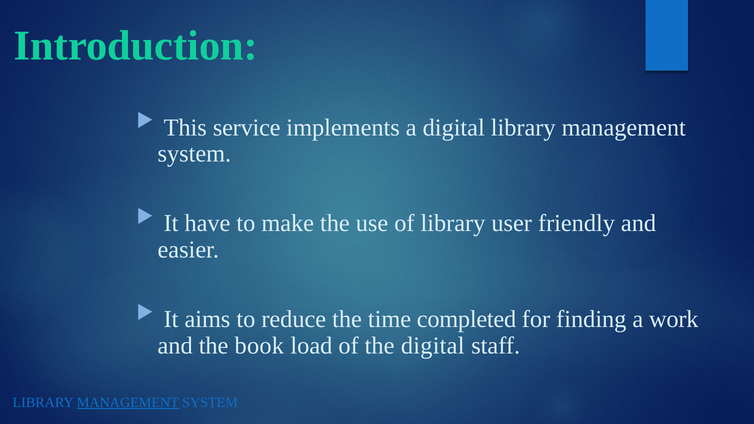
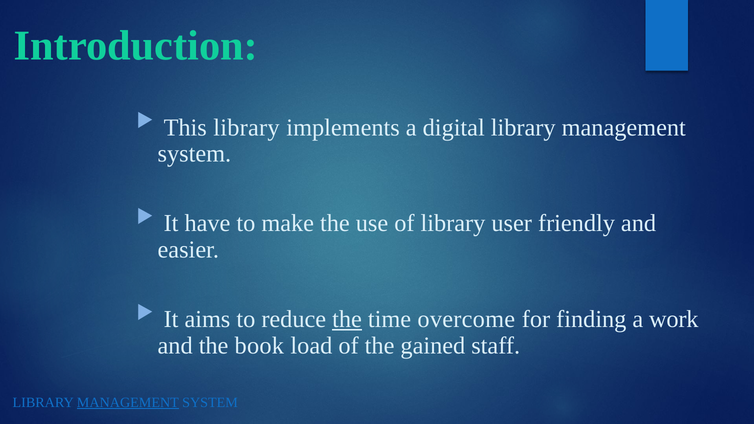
This service: service -> library
the at (347, 319) underline: none -> present
completed: completed -> overcome
the digital: digital -> gained
